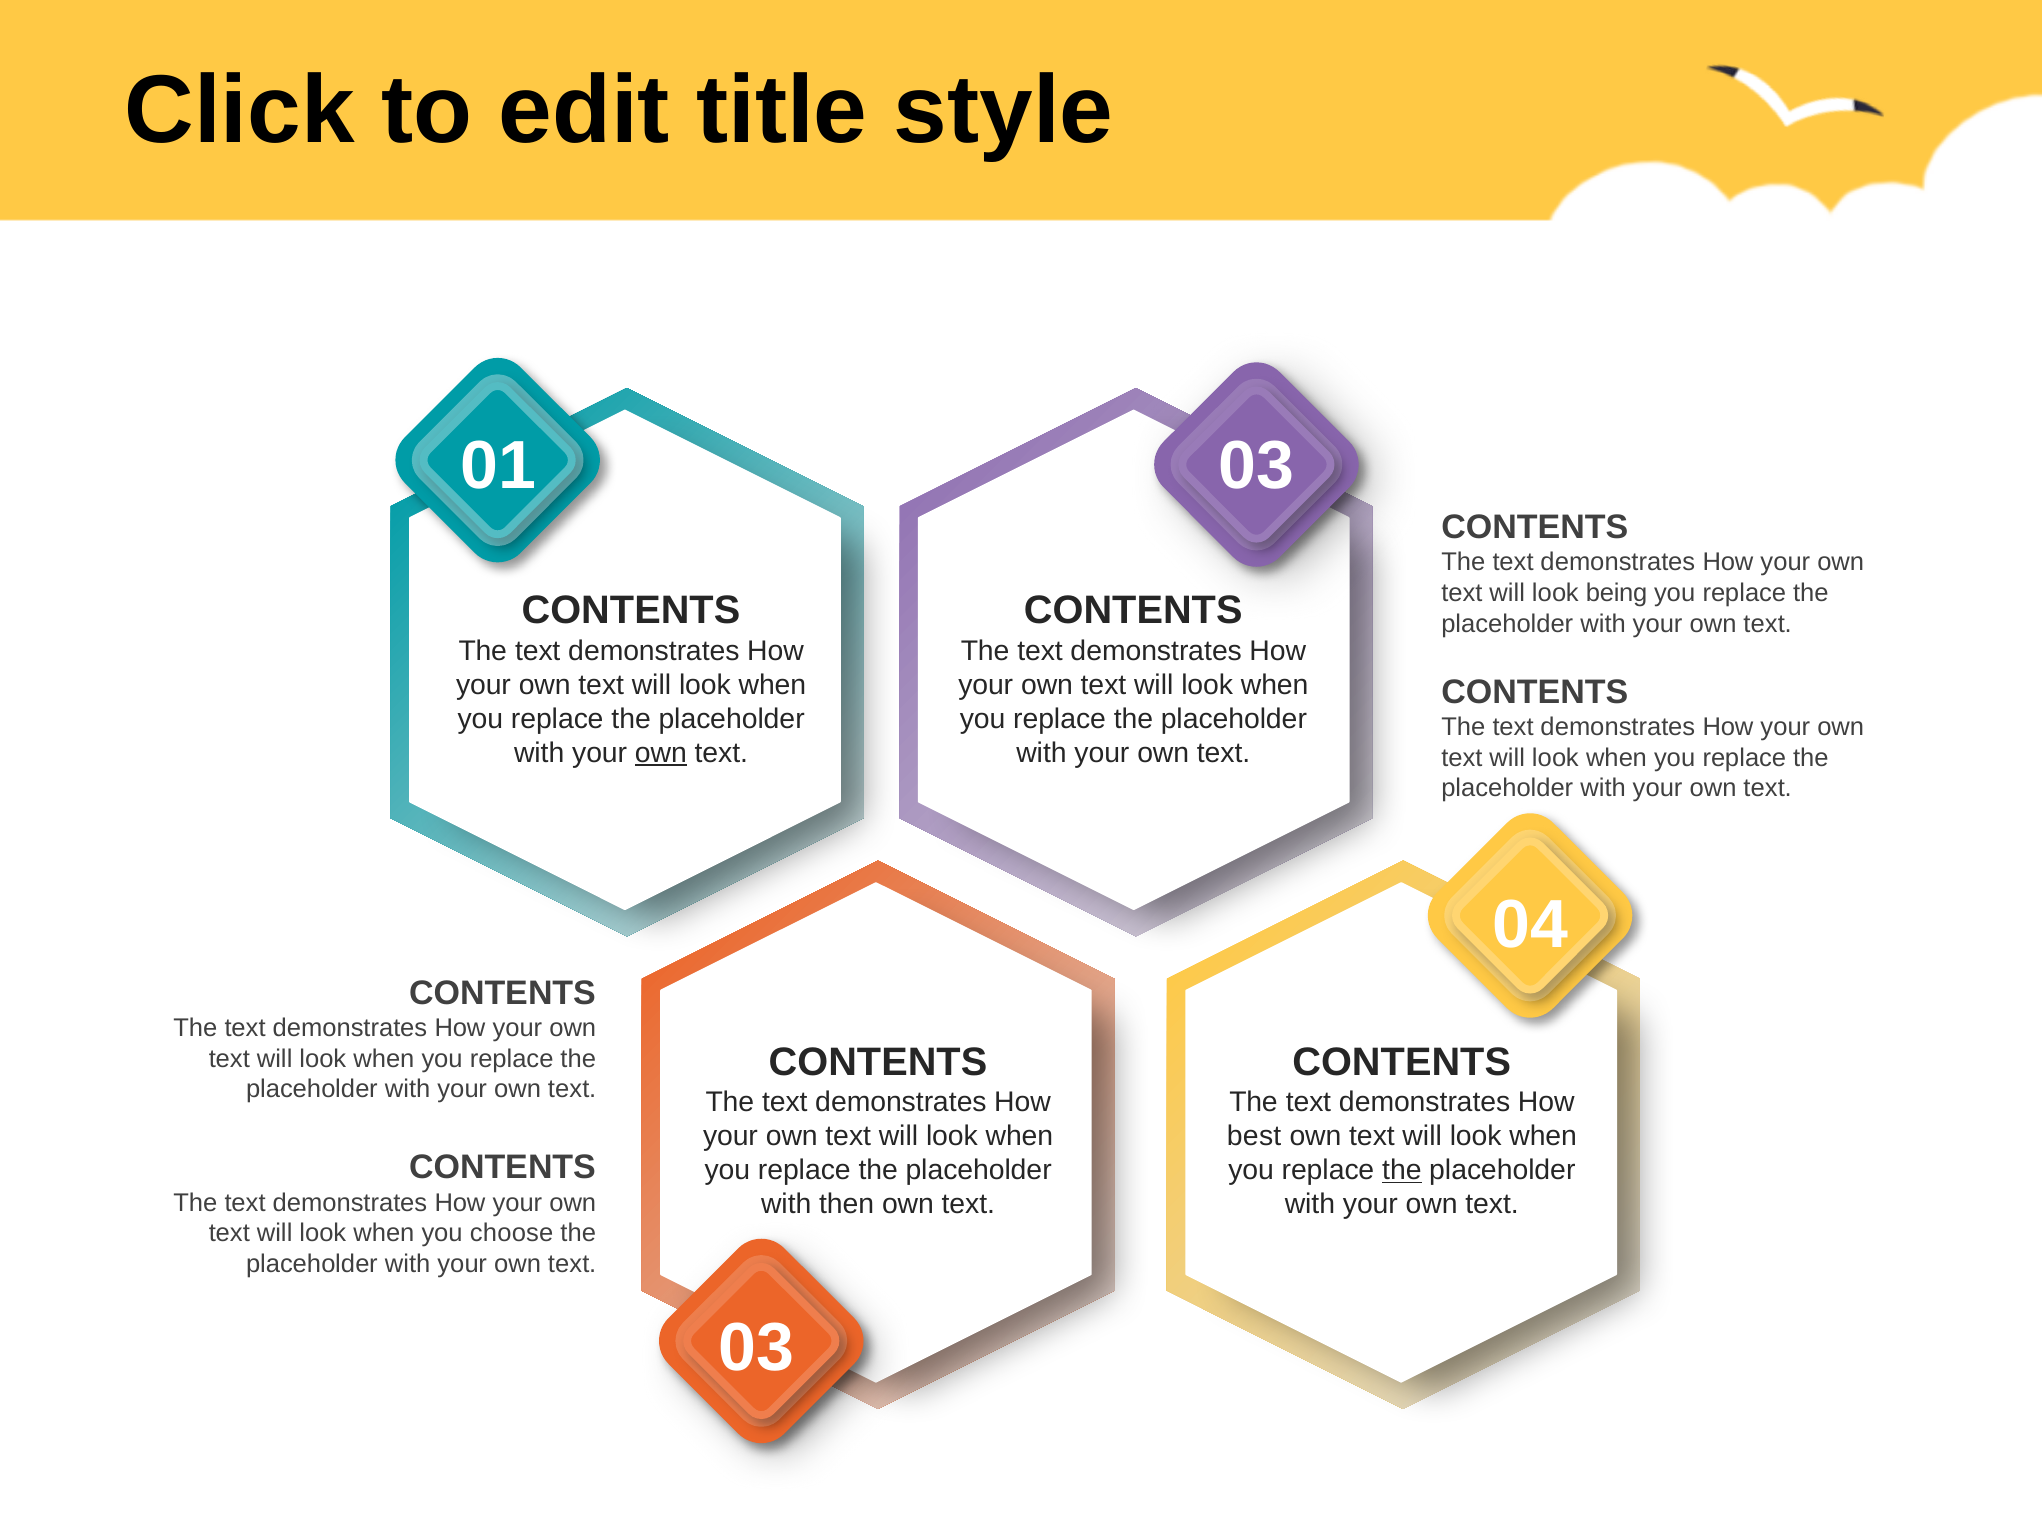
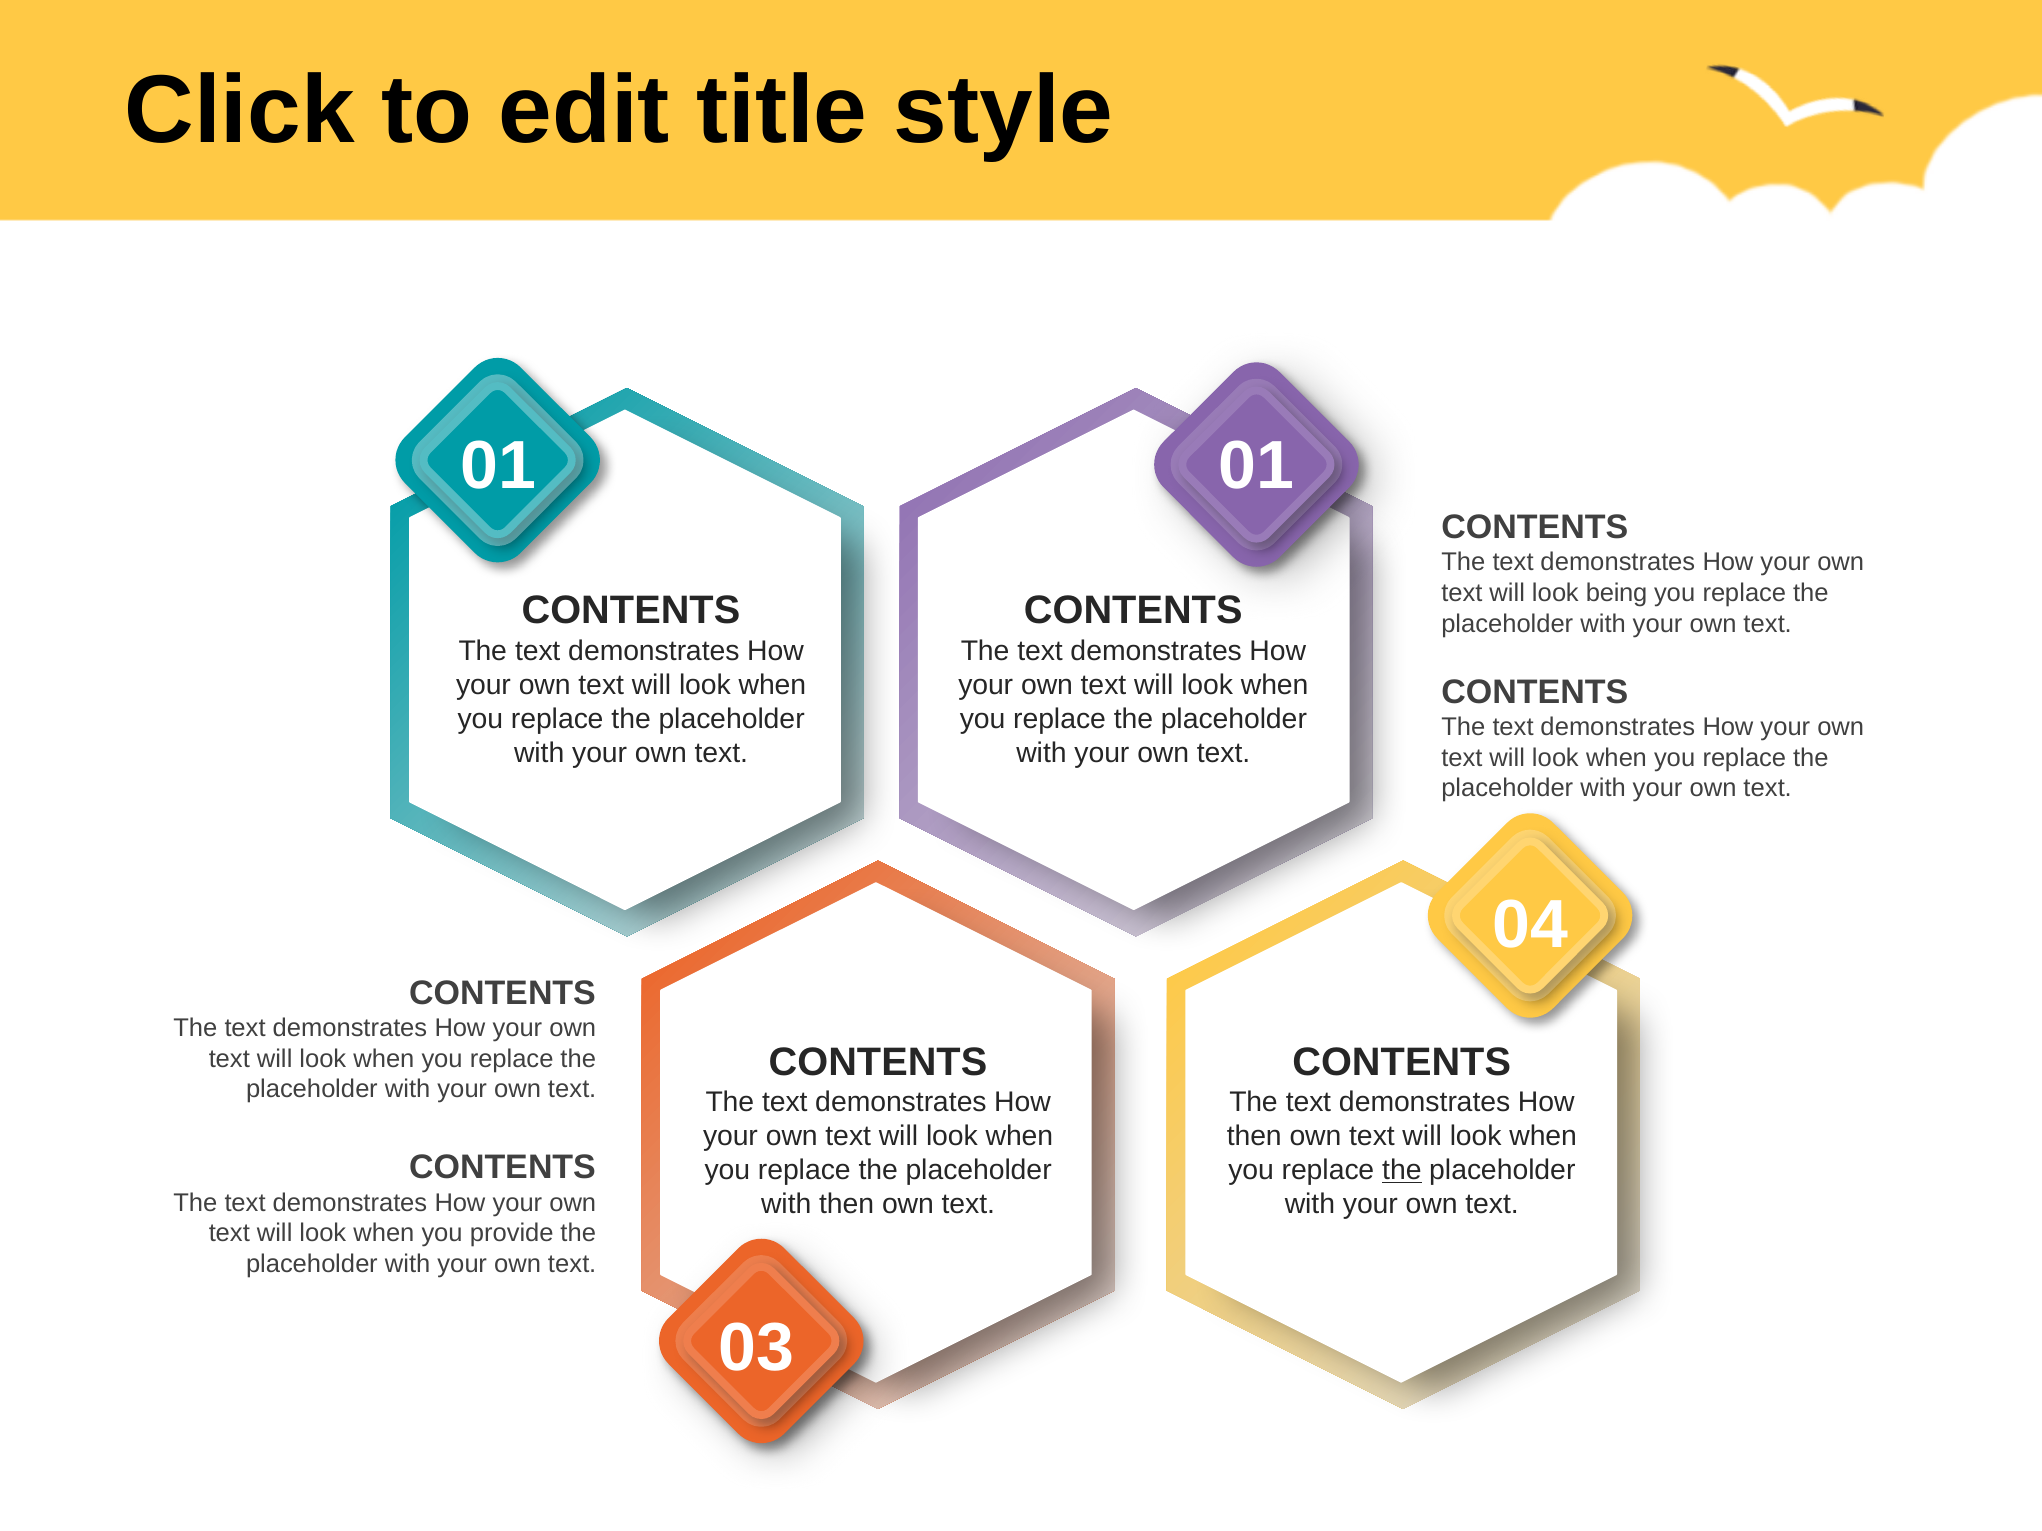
01 03: 03 -> 01
own at (661, 753) underline: present -> none
best at (1254, 1137): best -> then
choose: choose -> provide
